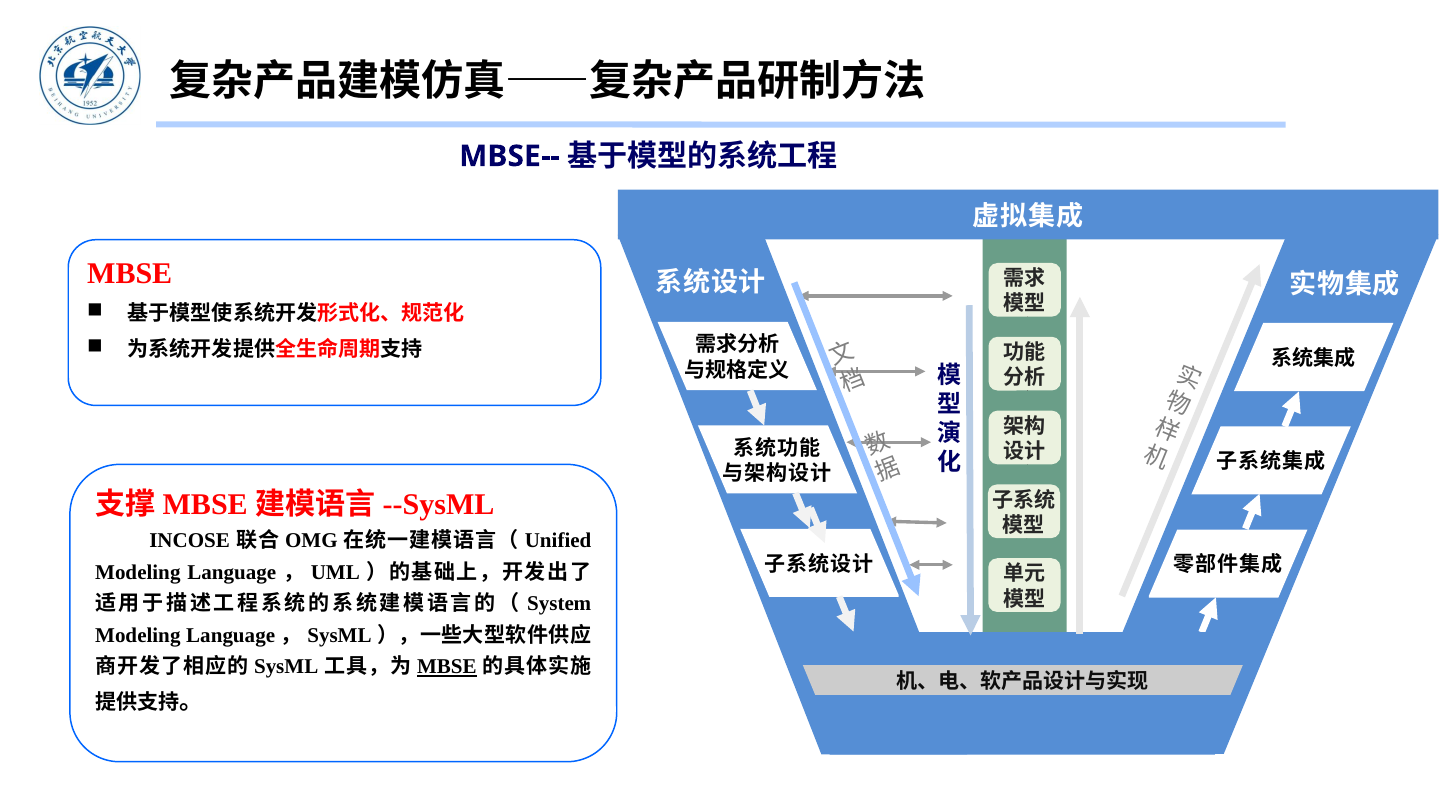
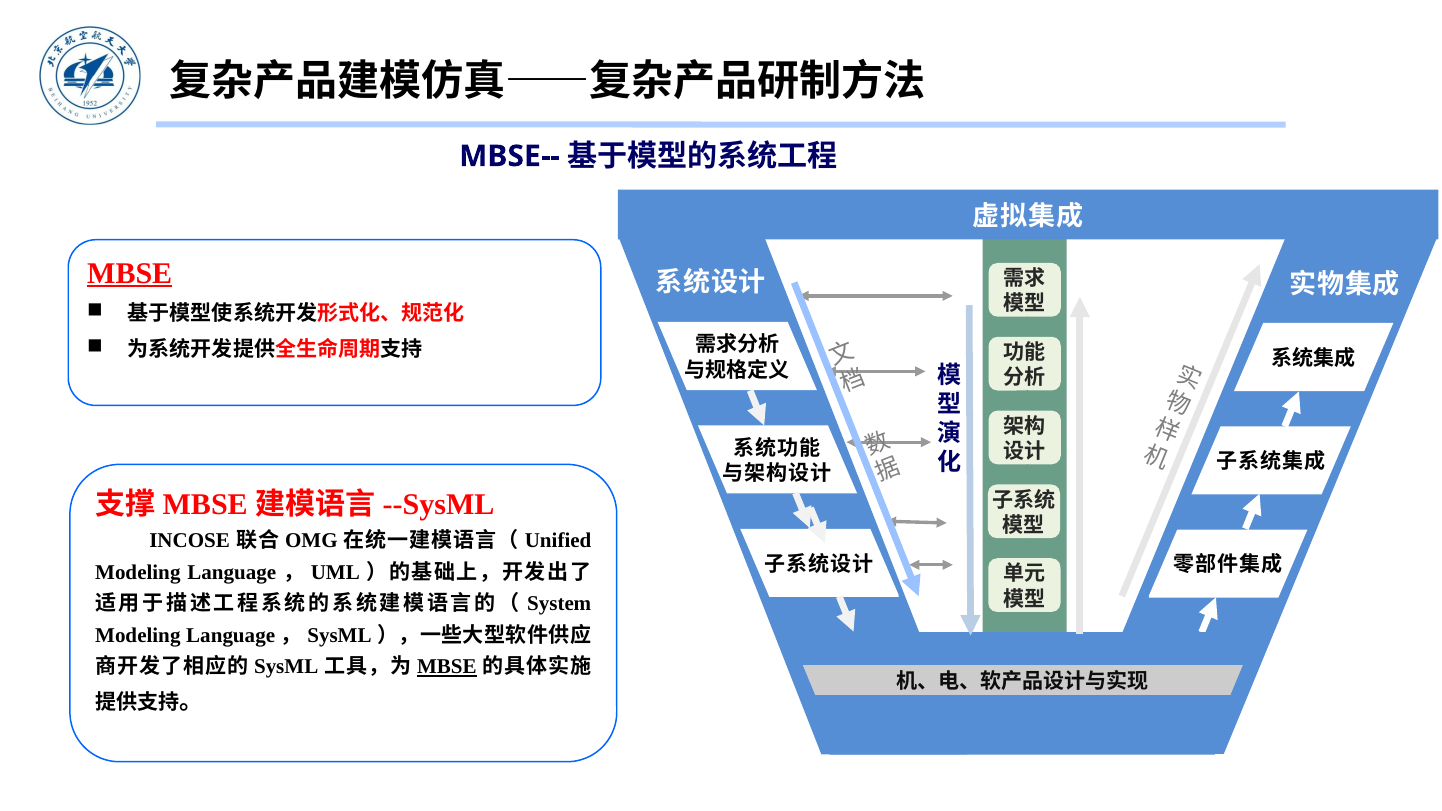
MBSE at (130, 273) underline: none -> present
